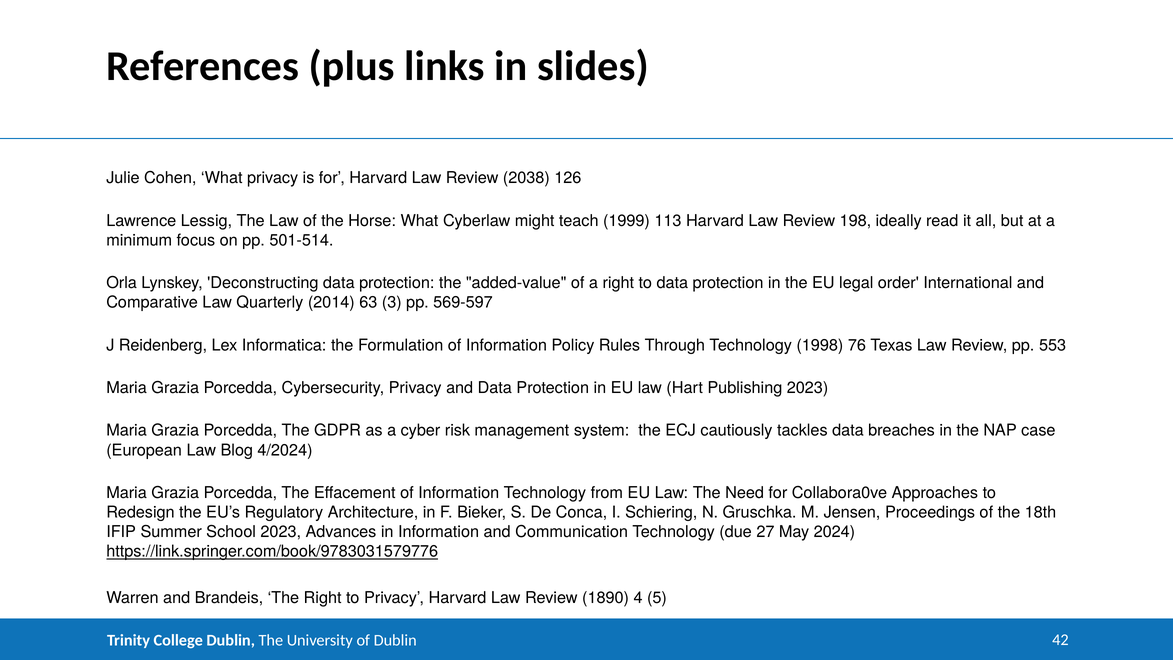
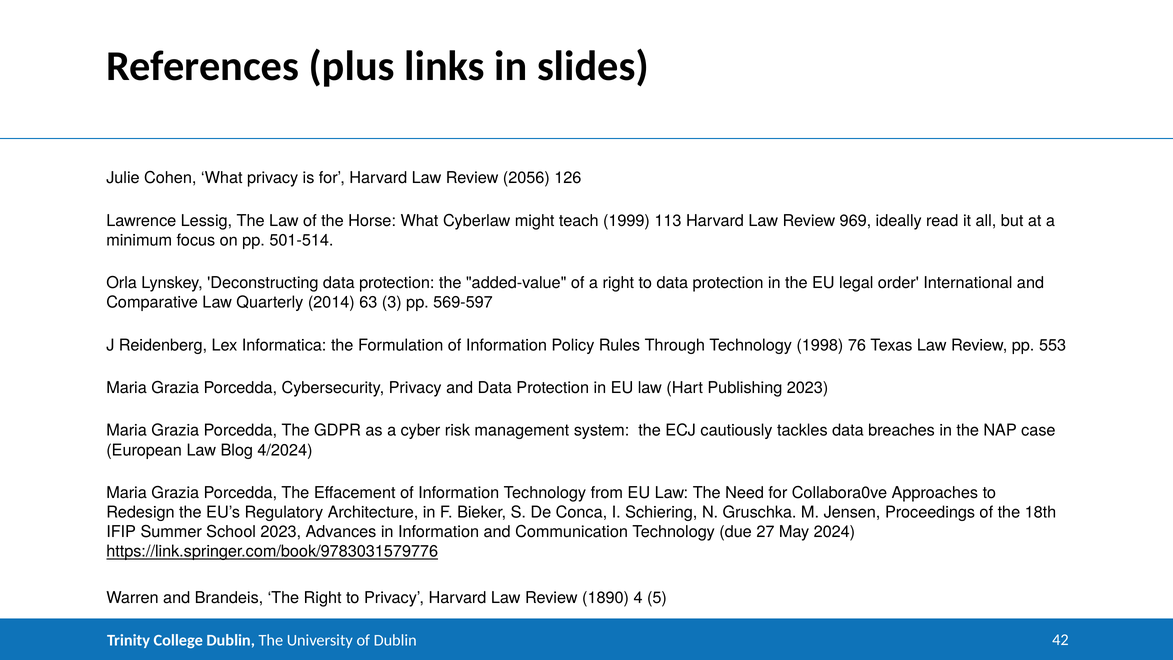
2038: 2038 -> 2056
198: 198 -> 969
